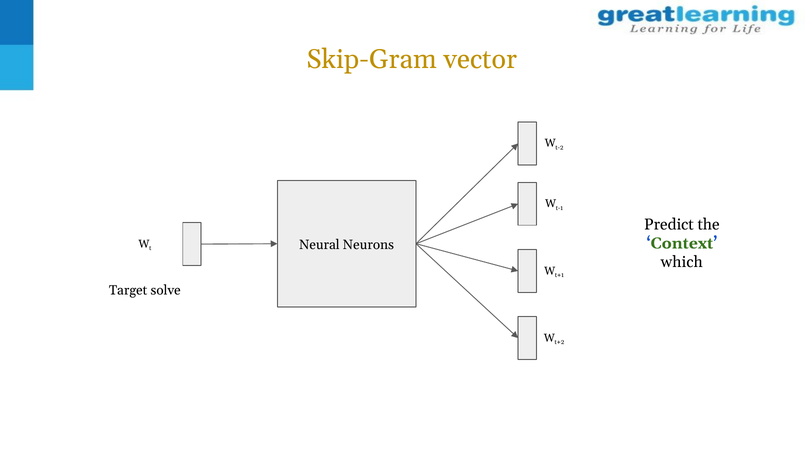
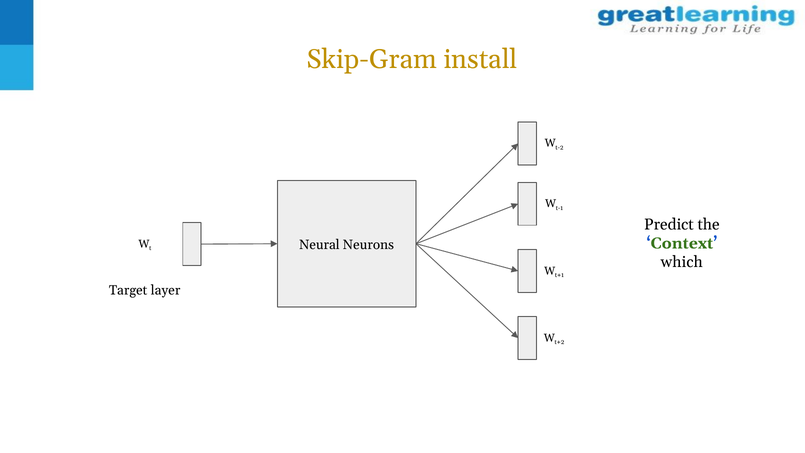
vector: vector -> install
solve: solve -> layer
